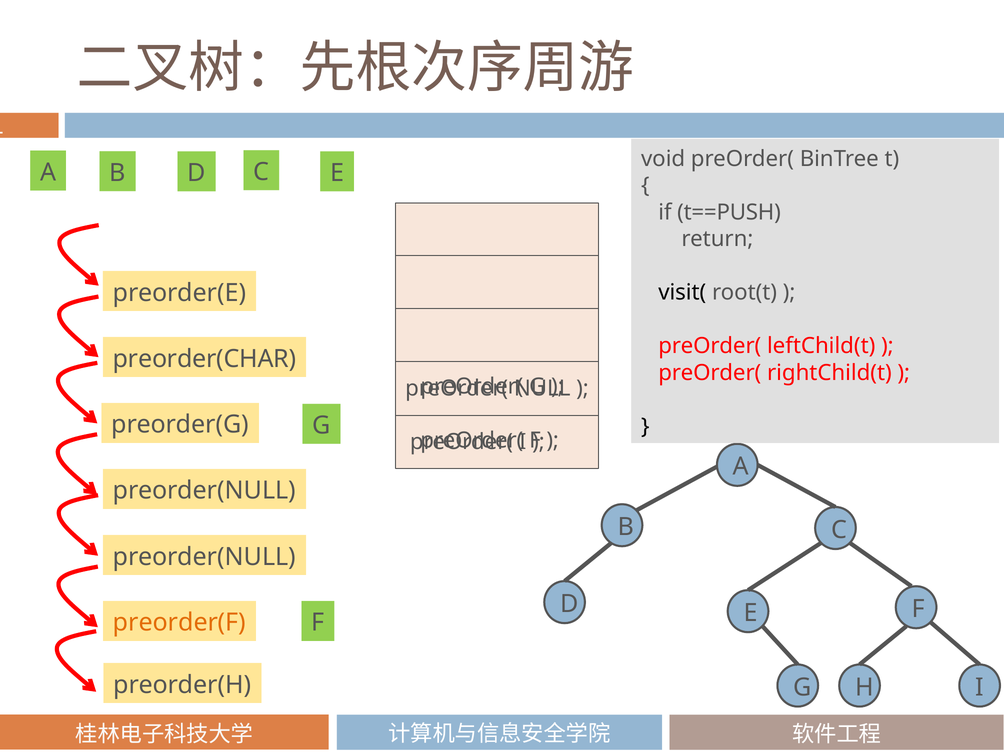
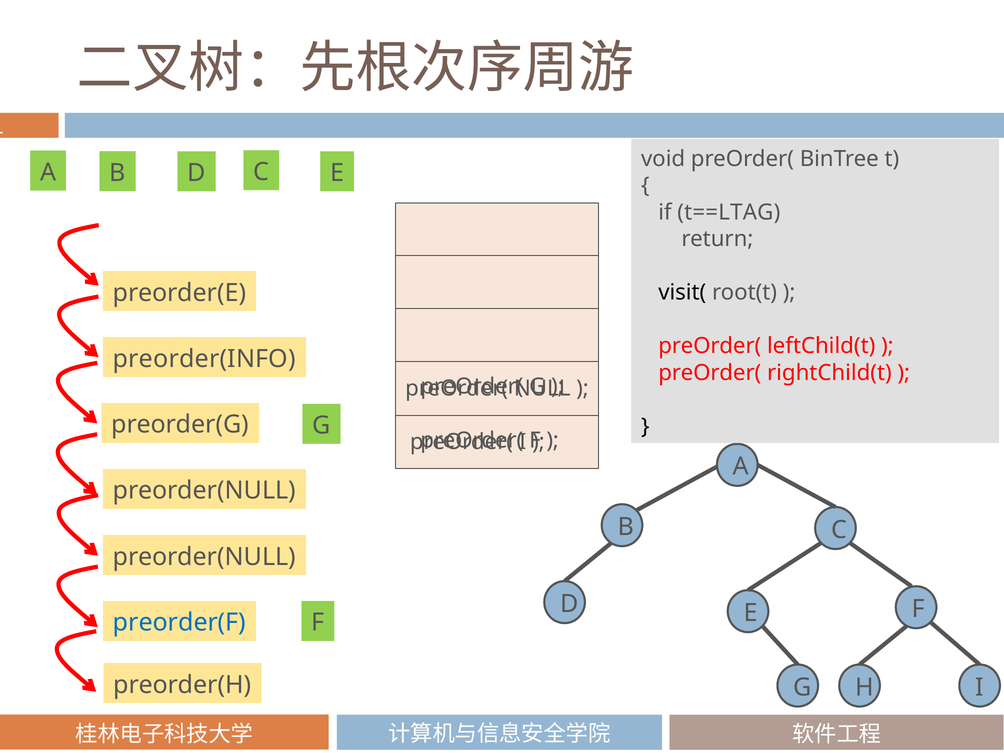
t==PUSH: t==PUSH -> t==LTAG
preorder(CHAR: preorder(CHAR -> preorder(INFO
preorder(F colour: orange -> blue
